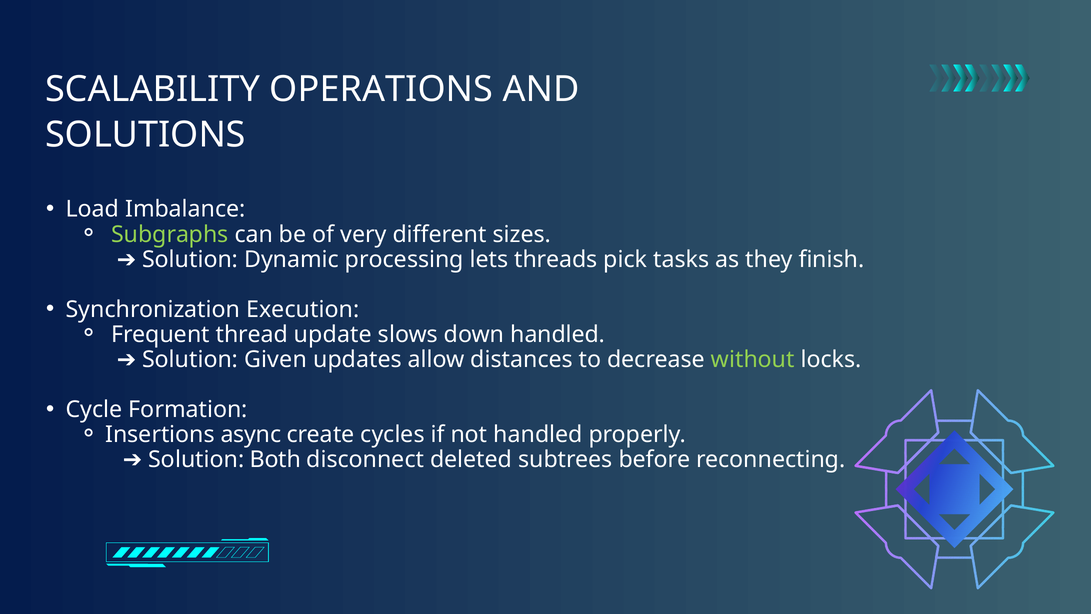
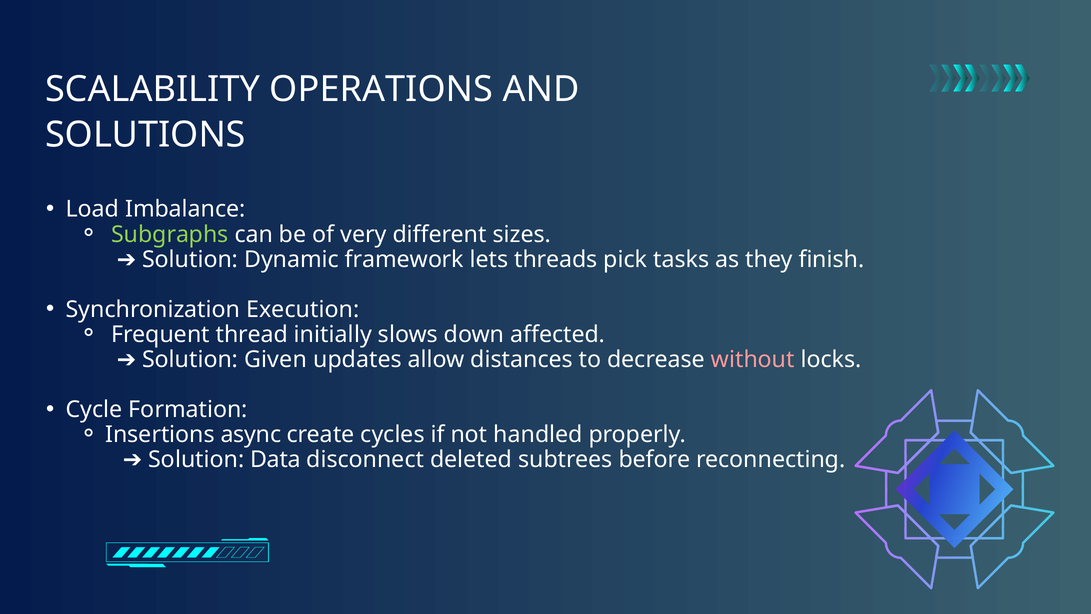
processing: processing -> framework
update: update -> initially
down handled: handled -> affected
without colour: light green -> pink
Both: Both -> Data
